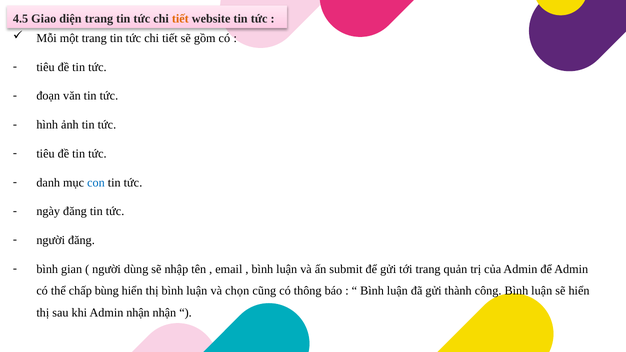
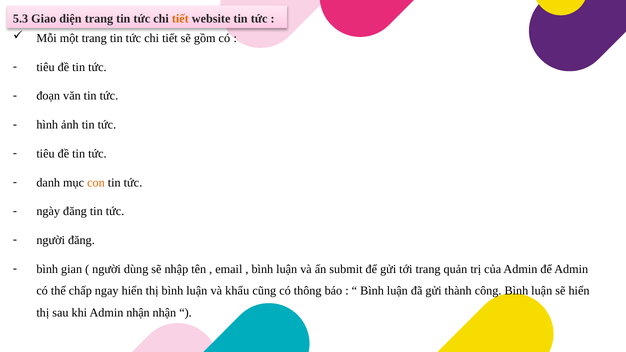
4.5: 4.5 -> 5.3
con colour: blue -> orange
bùng: bùng -> ngay
chọn: chọn -> khẩu
